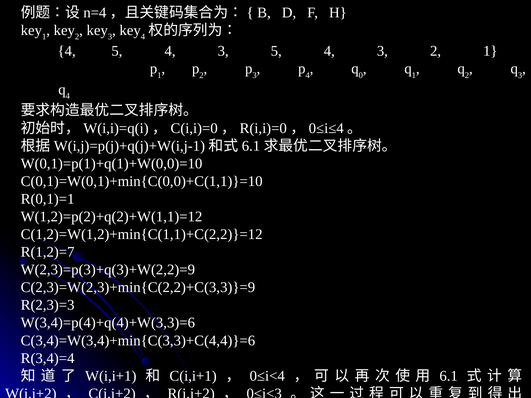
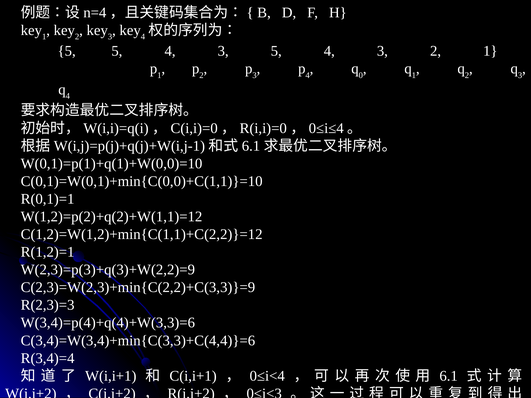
4 at (67, 51): 4 -> 5
R(1,2)=7: R(1,2)=7 -> R(1,2)=1
